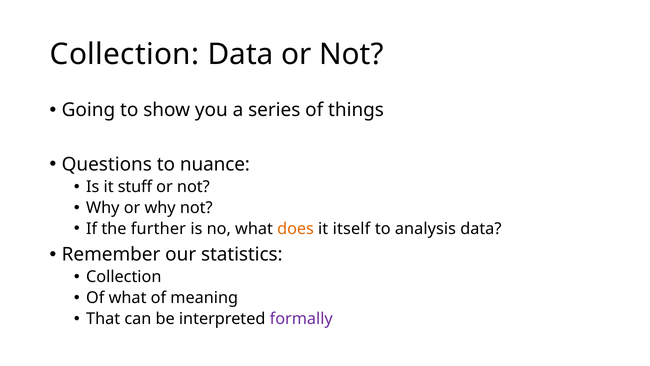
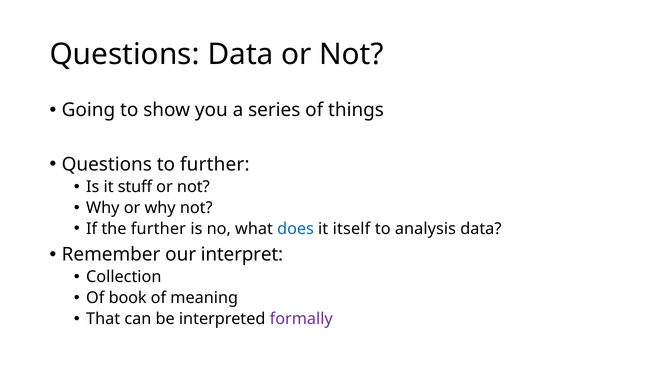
Collection at (125, 55): Collection -> Questions
to nuance: nuance -> further
does colour: orange -> blue
statistics: statistics -> interpret
Of what: what -> book
